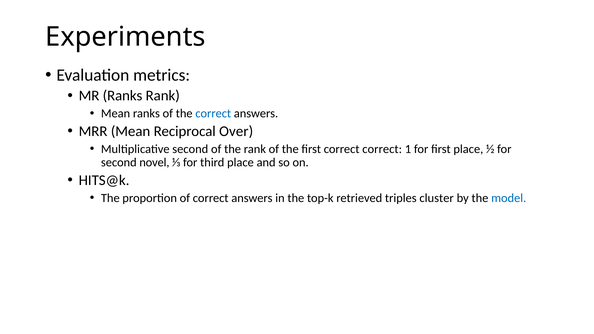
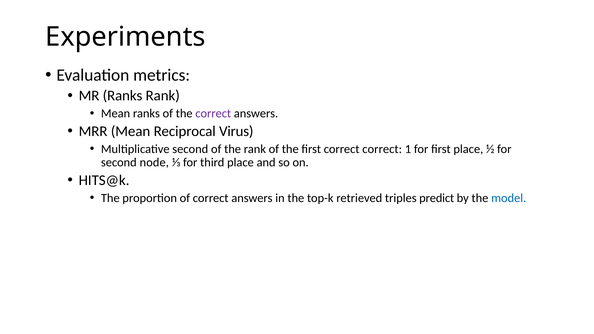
correct at (213, 114) colour: blue -> purple
Over: Over -> Virus
novel: novel -> node
cluster: cluster -> predict
